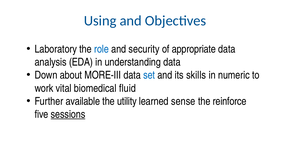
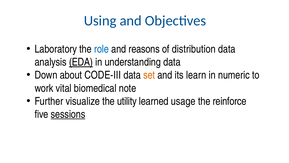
security: security -> reasons
appropriate: appropriate -> distribution
EDA underline: none -> present
MORE-III: MORE-III -> CODE-III
set colour: blue -> orange
skills: skills -> learn
fluid: fluid -> note
available: available -> visualize
sense: sense -> usage
